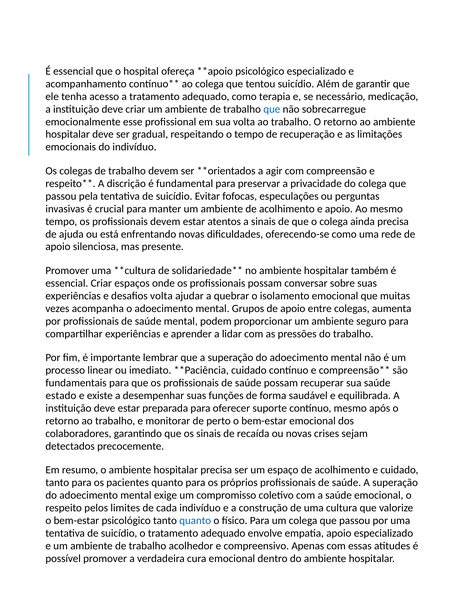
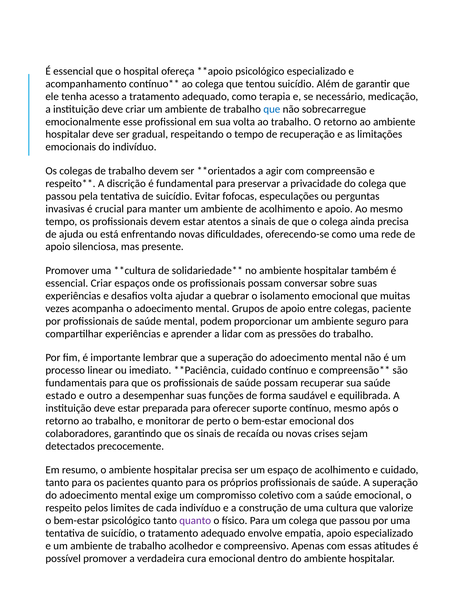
aumenta: aumenta -> paciente
existe: existe -> outro
quanto at (195, 521) colour: blue -> purple
